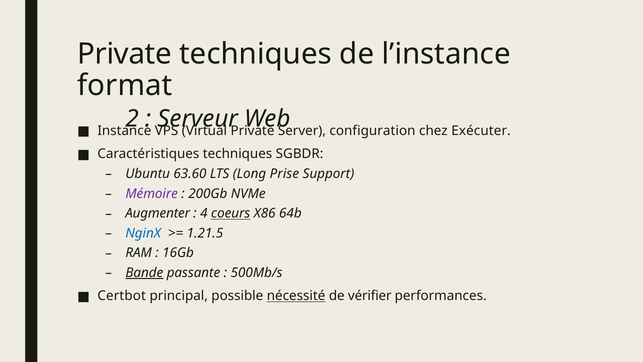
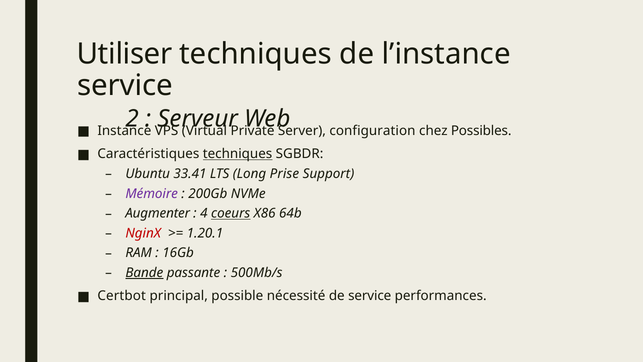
Private at (125, 54): Private -> Utiliser
format at (125, 85): format -> service
Exécuter: Exécuter -> Possibles
techniques at (238, 154) underline: none -> present
63.60: 63.60 -> 33.41
NginX colour: blue -> red
1.21.5: 1.21.5 -> 1.20.1
nécessité underline: present -> none
de vérifier: vérifier -> service
